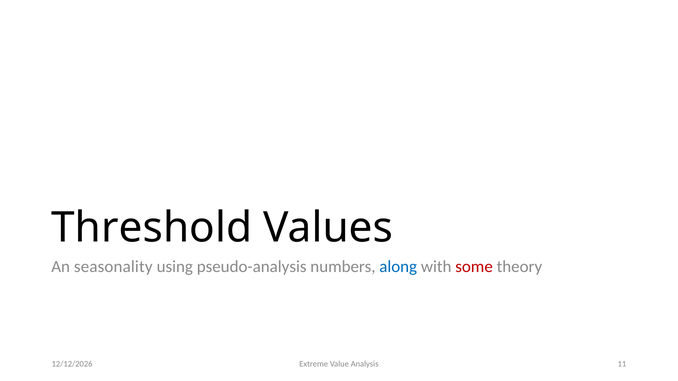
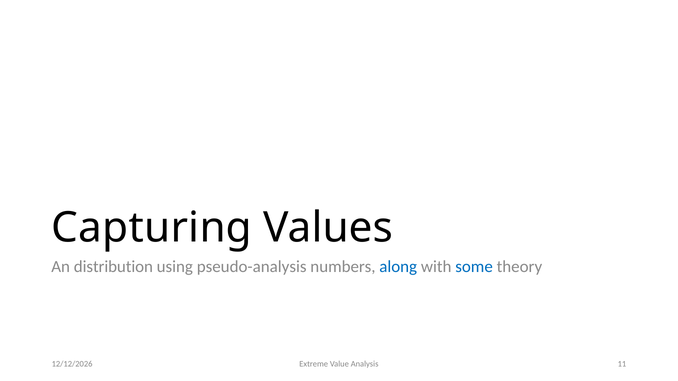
Threshold: Threshold -> Capturing
seasonality: seasonality -> distribution
some colour: red -> blue
